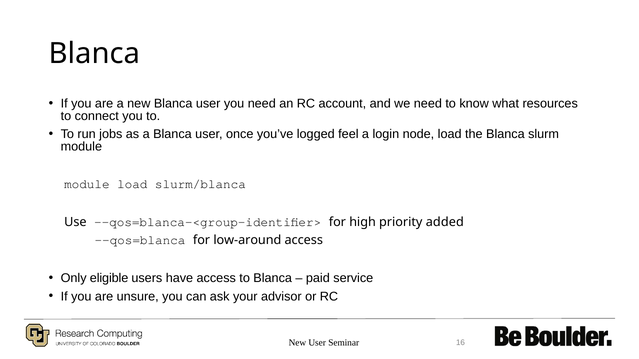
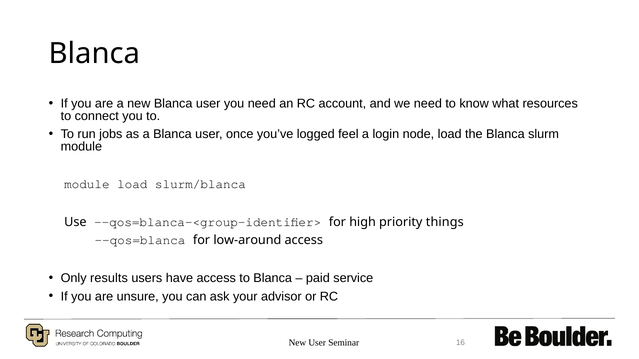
added: added -> things
eligible: eligible -> results
